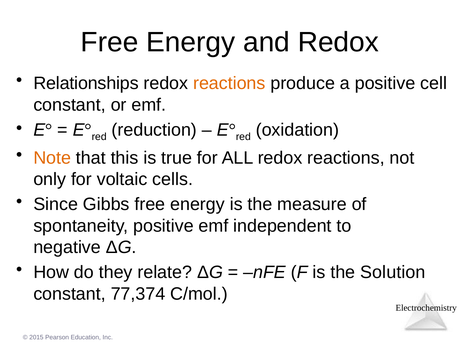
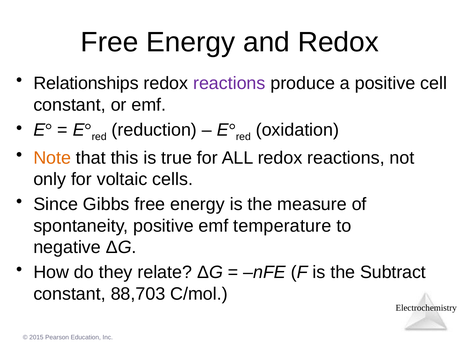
reactions at (229, 83) colour: orange -> purple
independent: independent -> temperature
Solution: Solution -> Subtract
77,374: 77,374 -> 88,703
